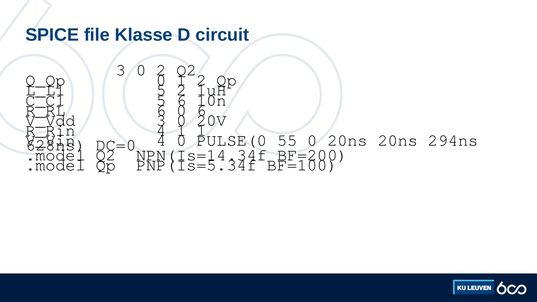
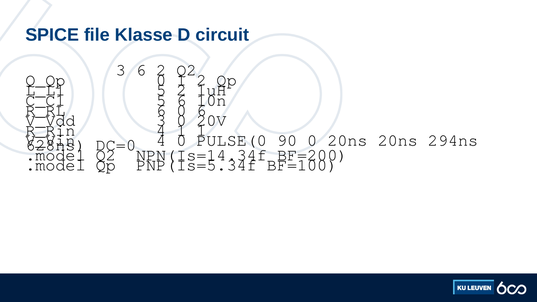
0 at (141, 70): 0 -> 6
55: 55 -> 90
